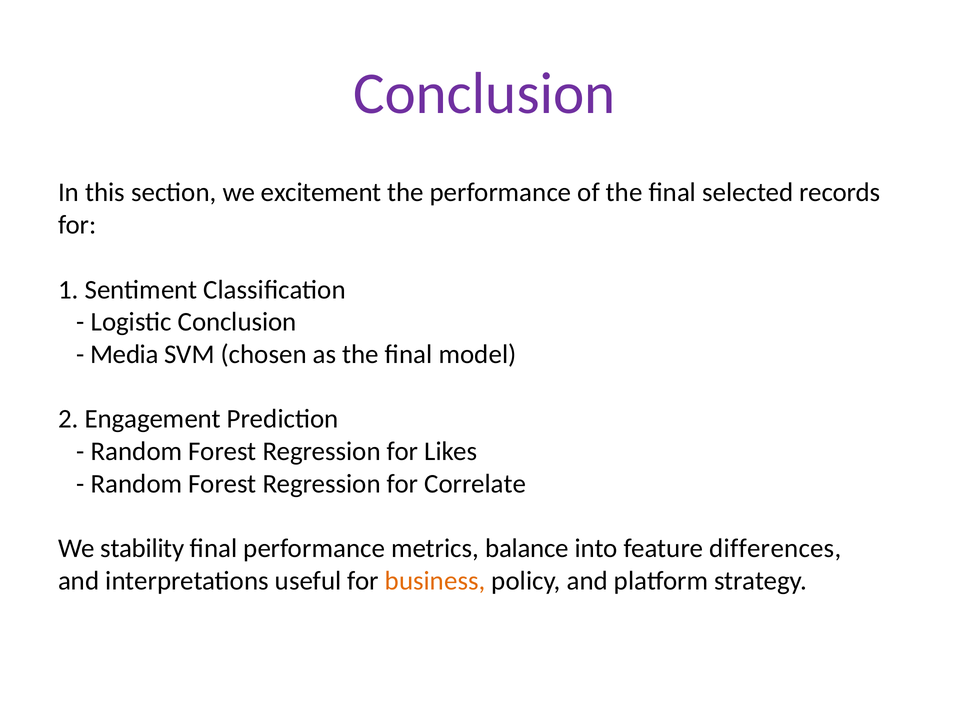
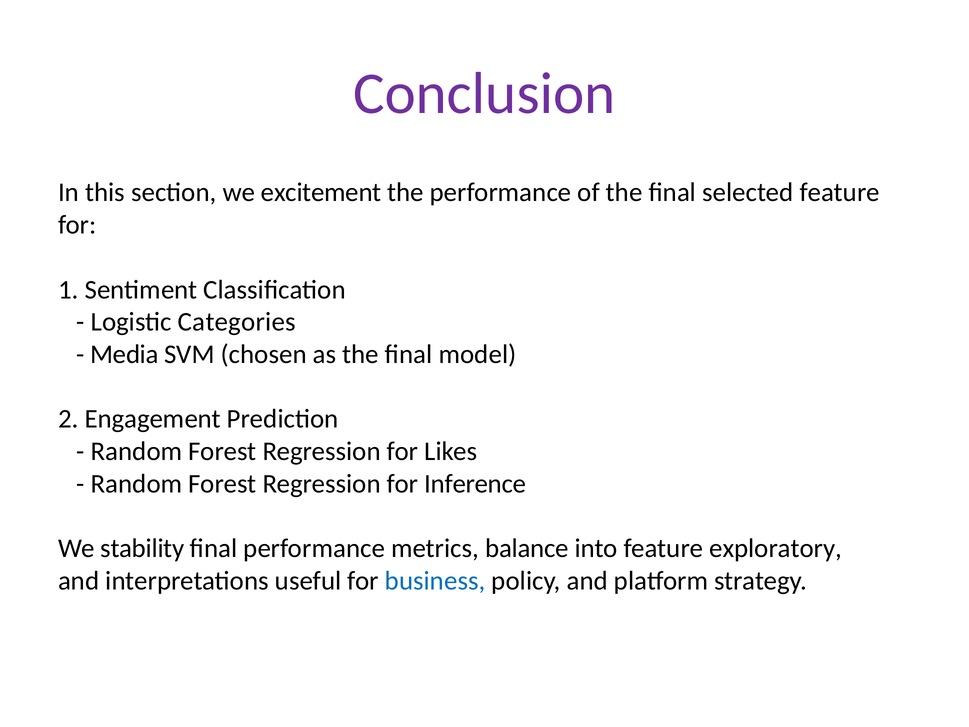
selected records: records -> feature
Logistic Conclusion: Conclusion -> Categories
Correlate: Correlate -> Inference
differences: differences -> exploratory
business colour: orange -> blue
